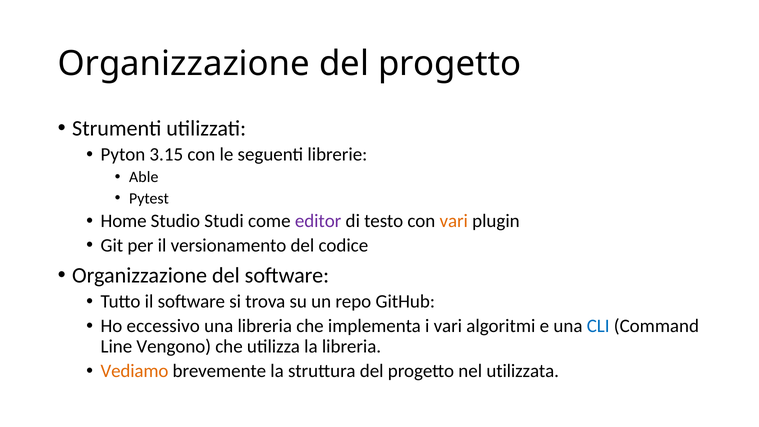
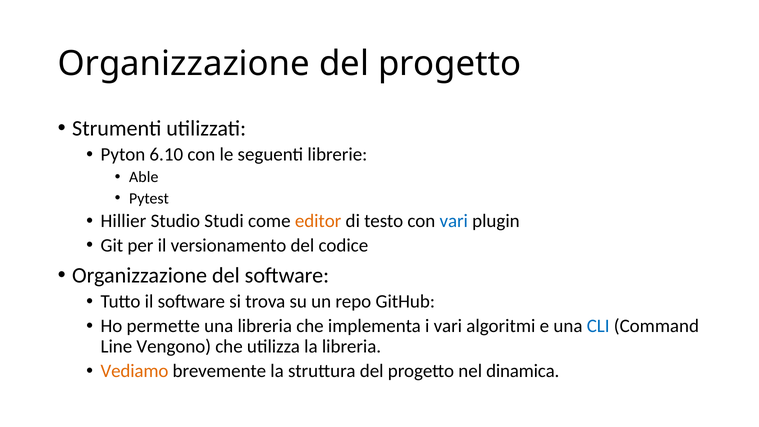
3.15: 3.15 -> 6.10
Home: Home -> Hillier
editor colour: purple -> orange
vari at (454, 221) colour: orange -> blue
eccessivo: eccessivo -> permette
utilizzata: utilizzata -> dinamica
